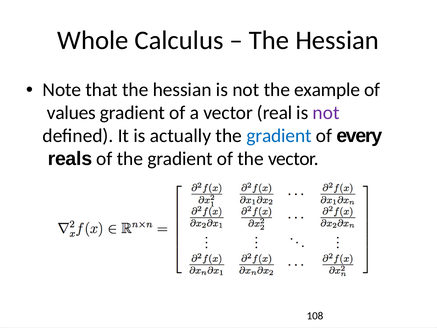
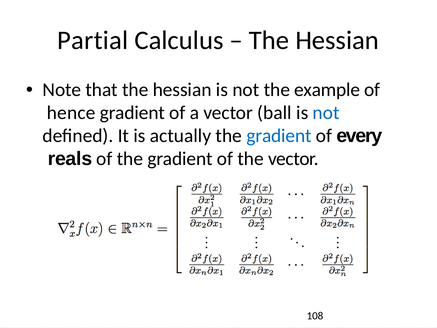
Whole: Whole -> Partial
values: values -> hence
real: real -> ball
not at (326, 113) colour: purple -> blue
